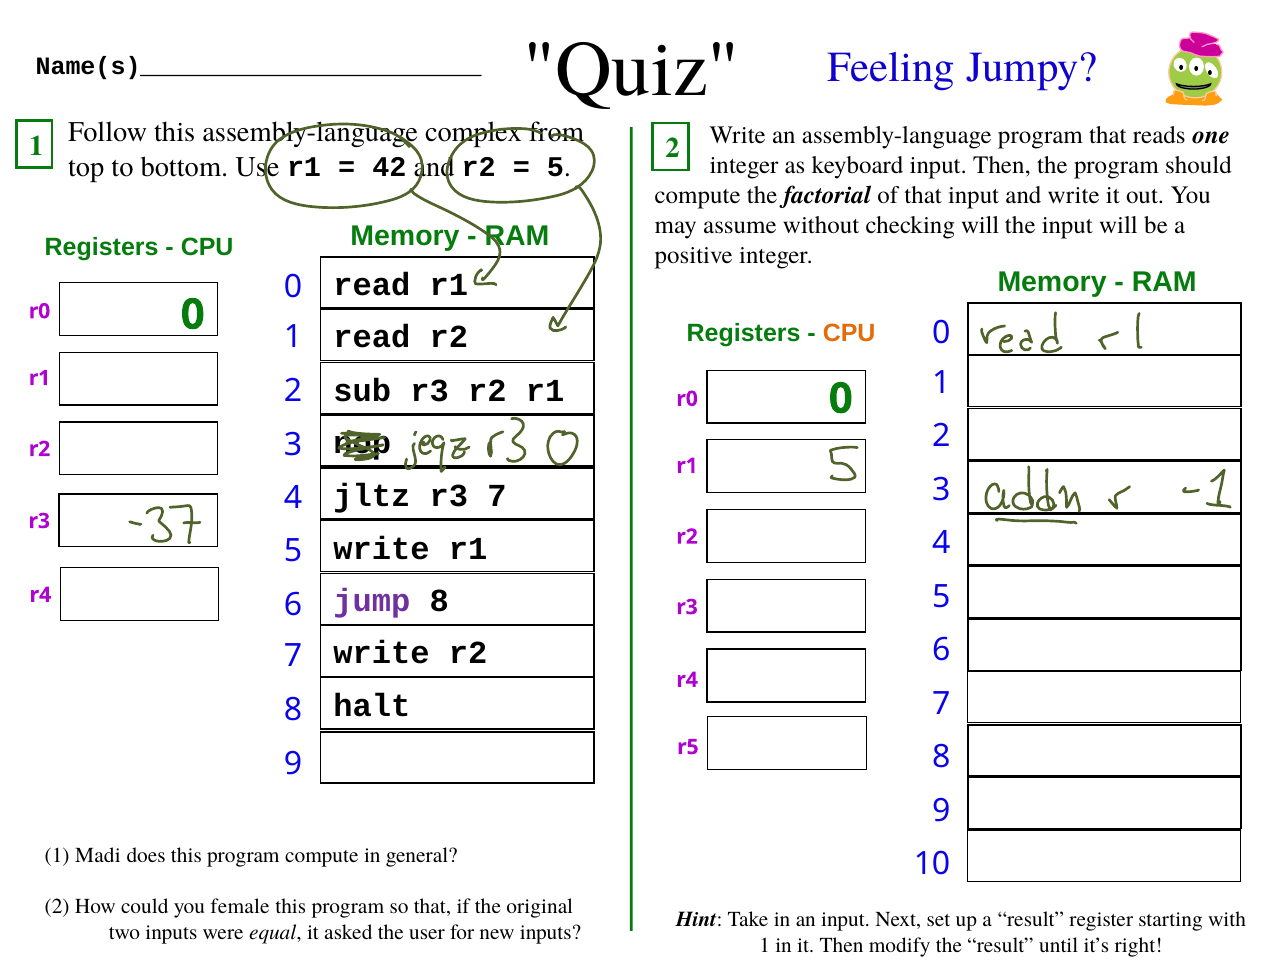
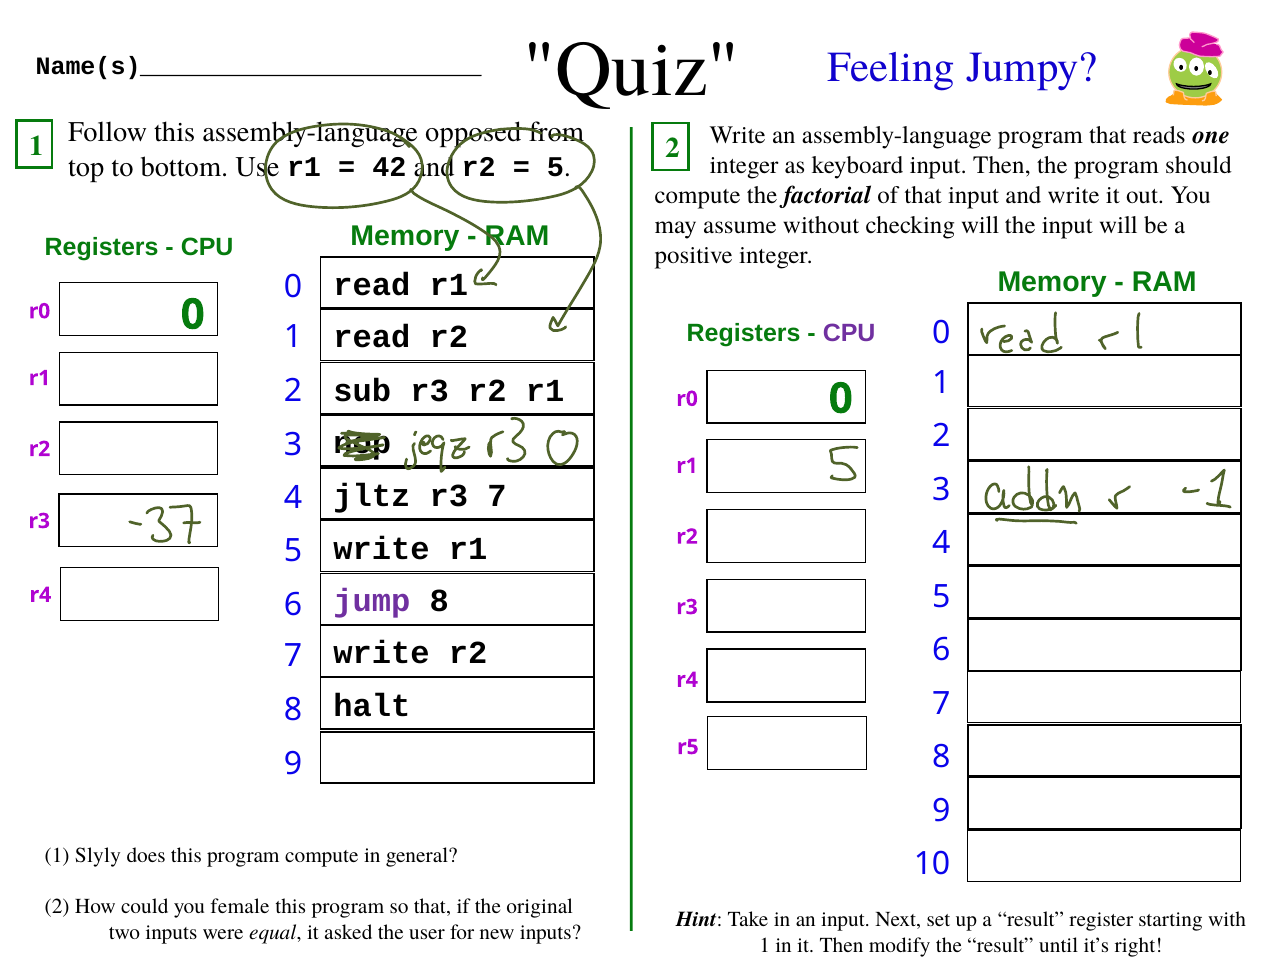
complex: complex -> opposed
CPU at (849, 333) colour: orange -> purple
Madi: Madi -> Slyly
